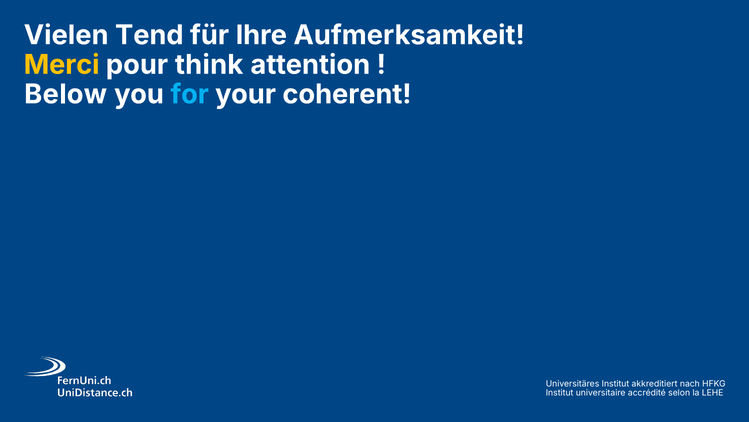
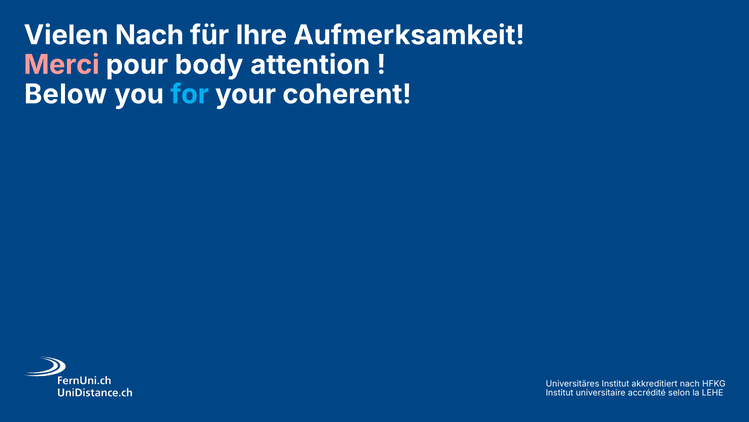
Vielen Tend: Tend -> Nach
Merci colour: yellow -> pink
think: think -> body
